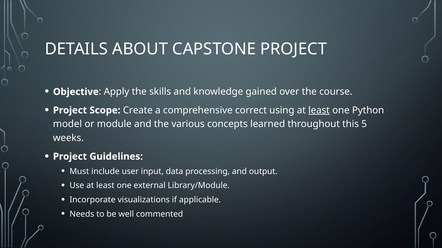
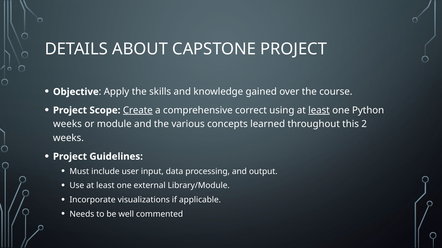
Create underline: none -> present
model at (67, 124): model -> weeks
5: 5 -> 2
